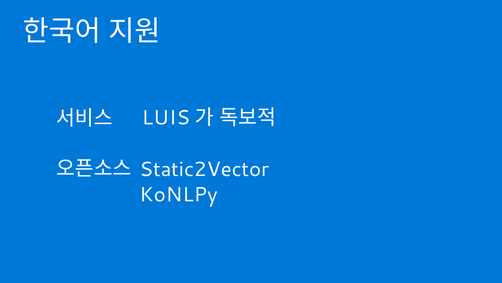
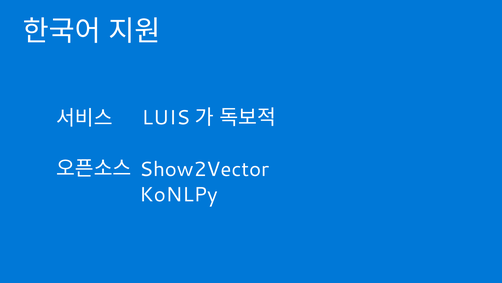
Static2Vector: Static2Vector -> Show2Vector
